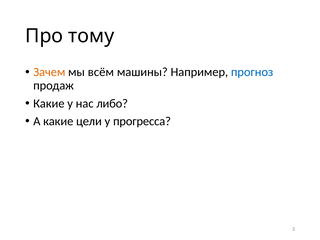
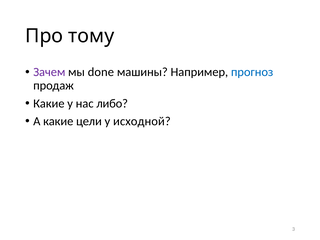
Зачем colour: orange -> purple
всём: всём -> done
прогресса: прогресса -> исходной
